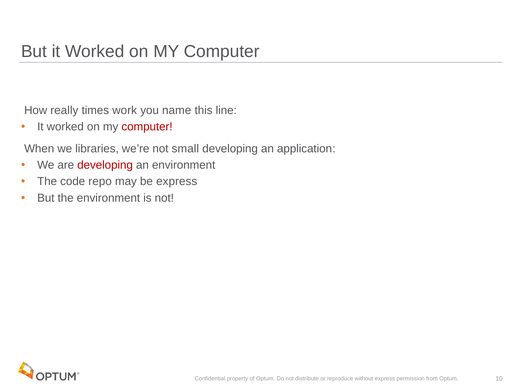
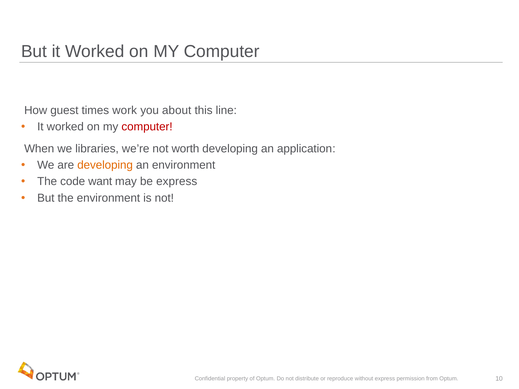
really: really -> guest
name: name -> about
small: small -> worth
developing at (105, 165) colour: red -> orange
repo: repo -> want
